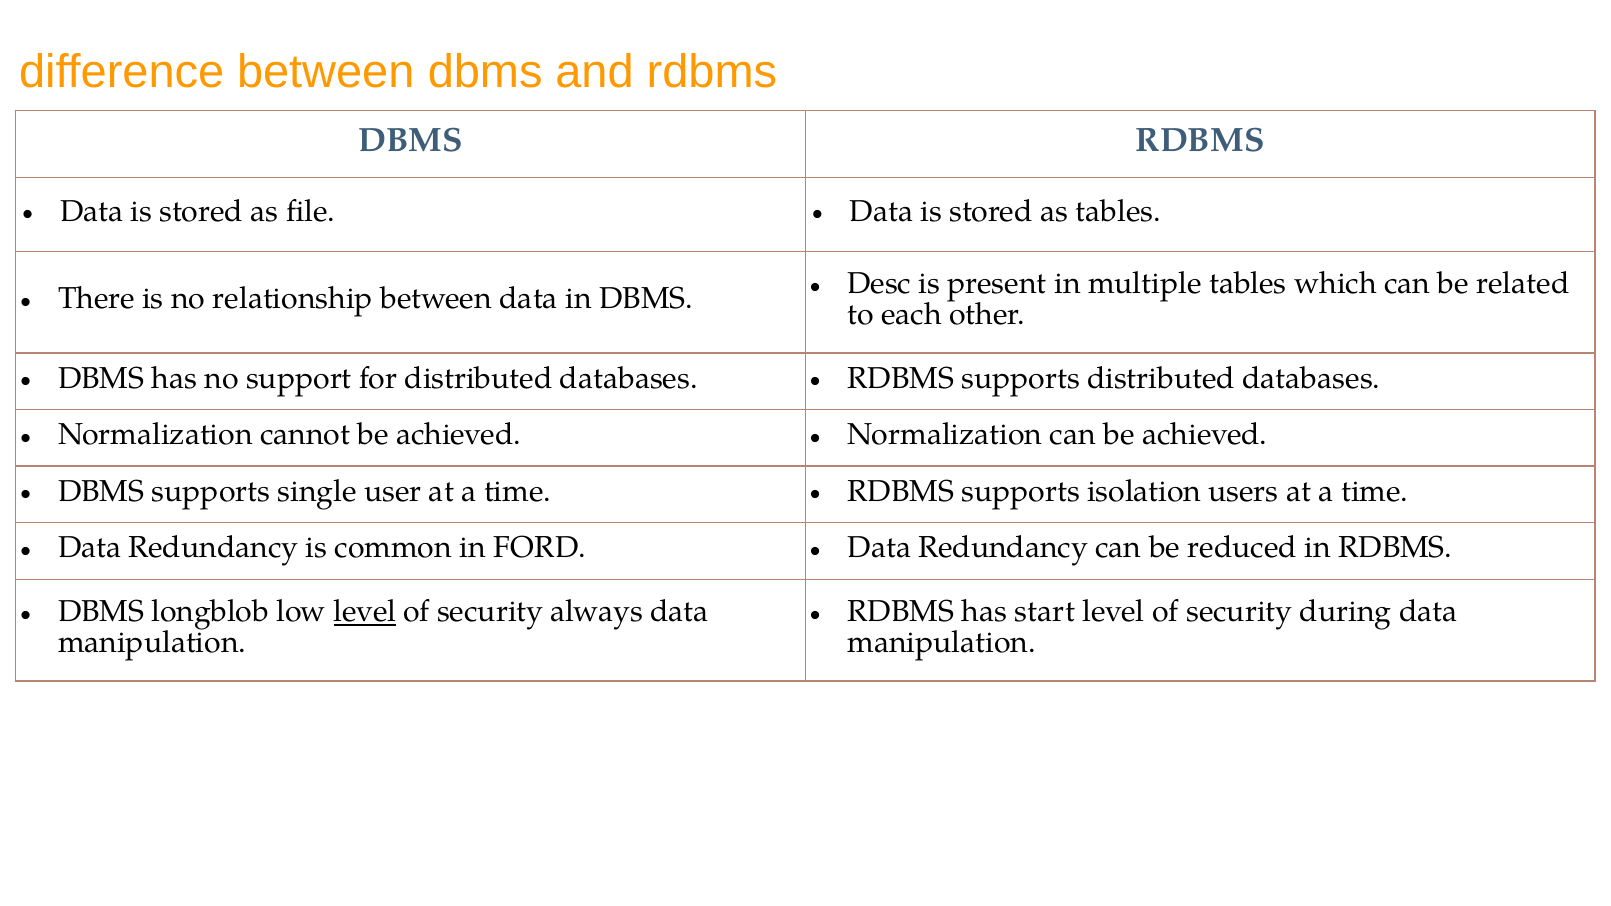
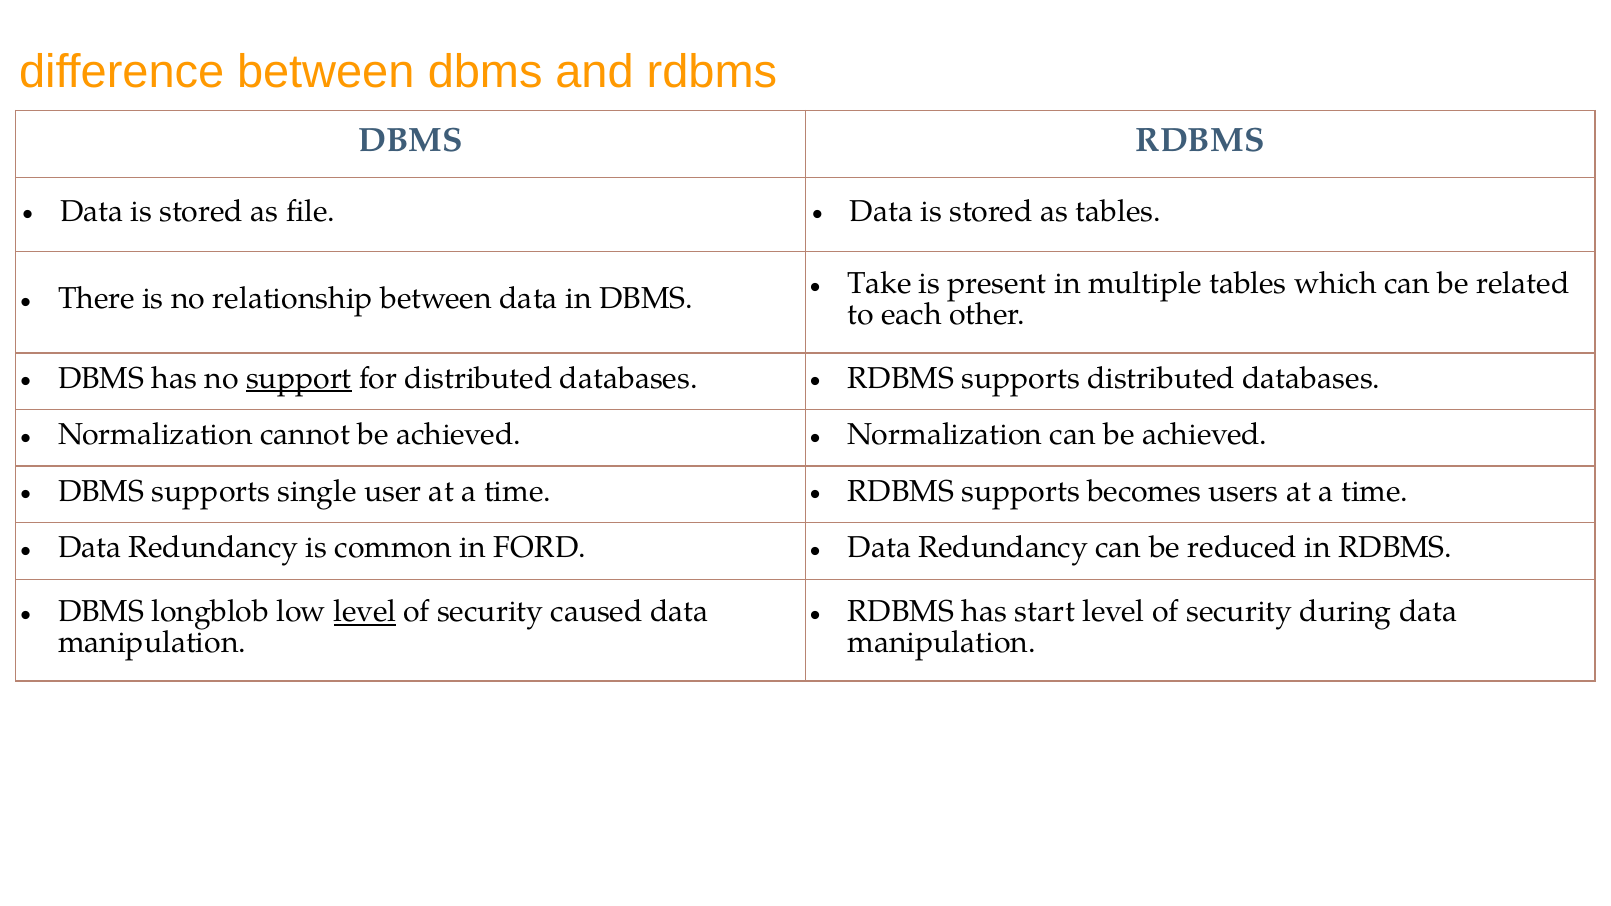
Desc: Desc -> Take
support underline: none -> present
isolation: isolation -> becomes
always: always -> caused
